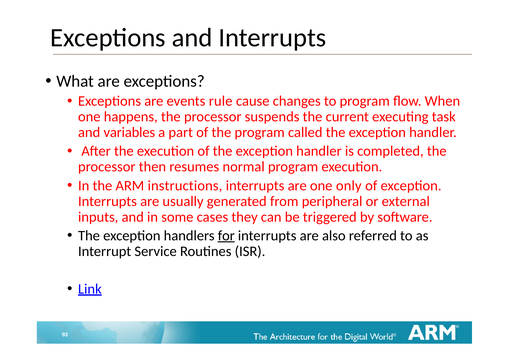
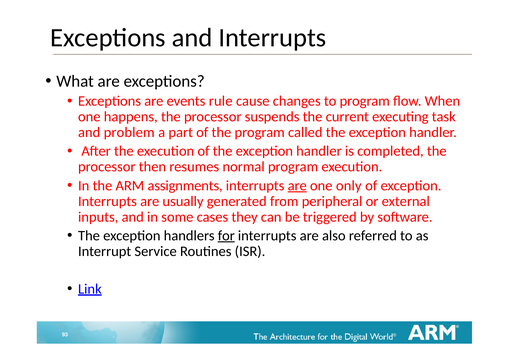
variables: variables -> problem
instructions: instructions -> assignments
are at (297, 185) underline: none -> present
